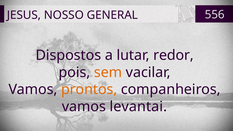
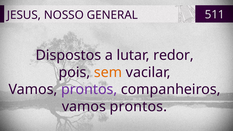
556: 556 -> 511
prontos at (89, 89) colour: orange -> purple
levantai at (138, 107): levantai -> prontos
